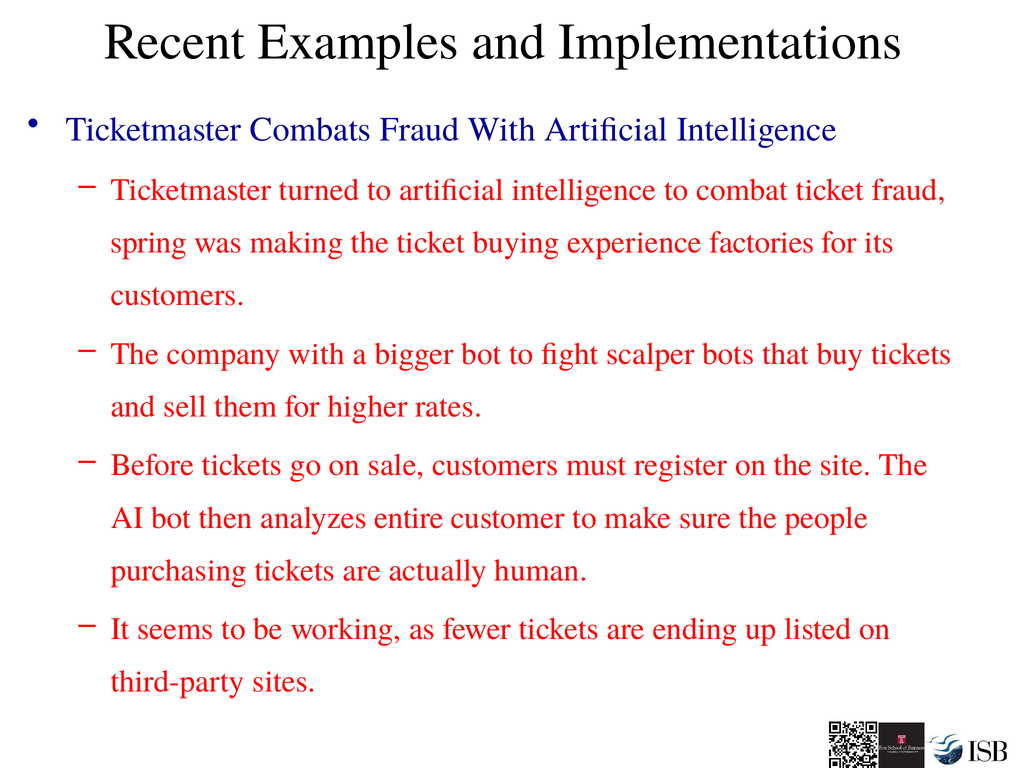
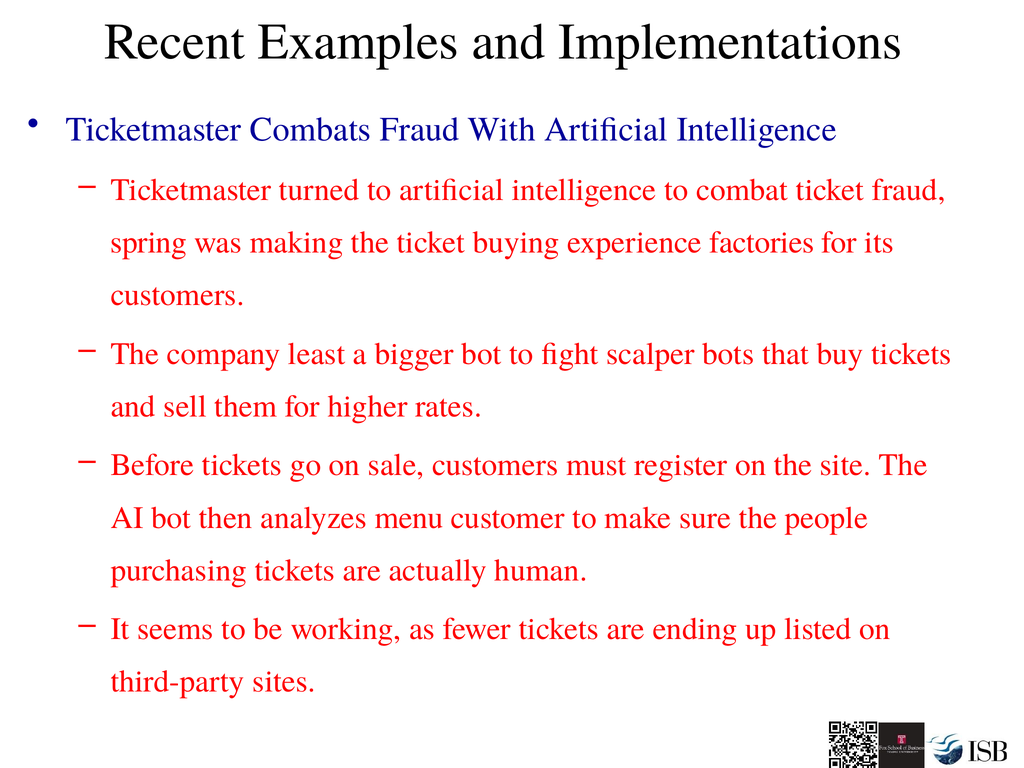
company with: with -> least
entire: entire -> menu
